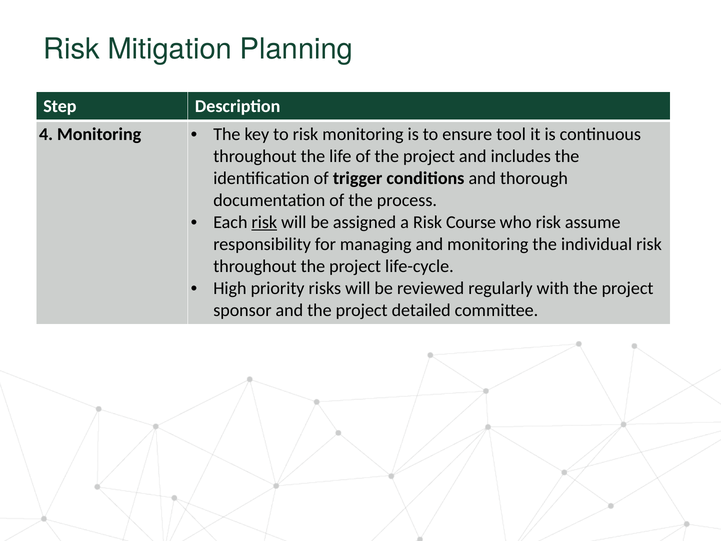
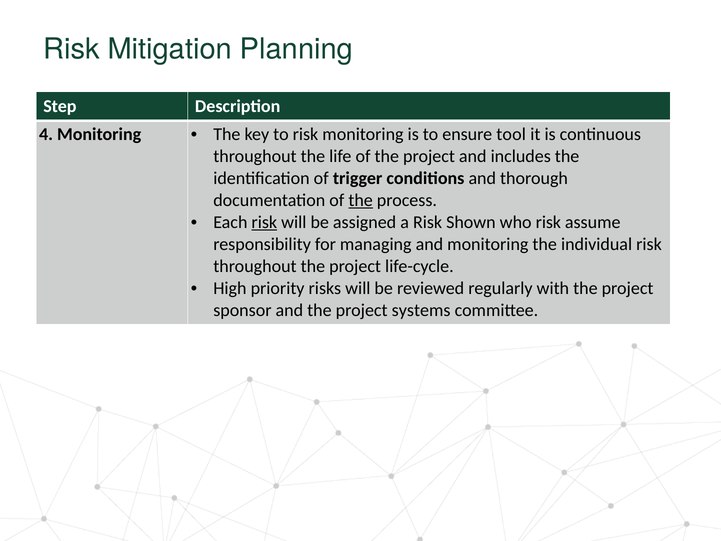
the at (361, 200) underline: none -> present
Course: Course -> Shown
detailed: detailed -> systems
